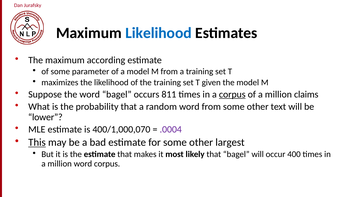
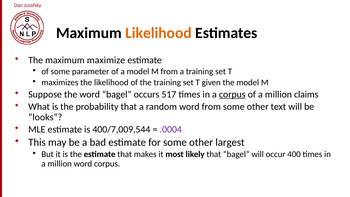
Likelihood at (158, 33) colour: blue -> orange
according: according -> maximize
811: 811 -> 517
lower: lower -> looks
400/1,000,070: 400/1,000,070 -> 400/7,009,544
This underline: present -> none
